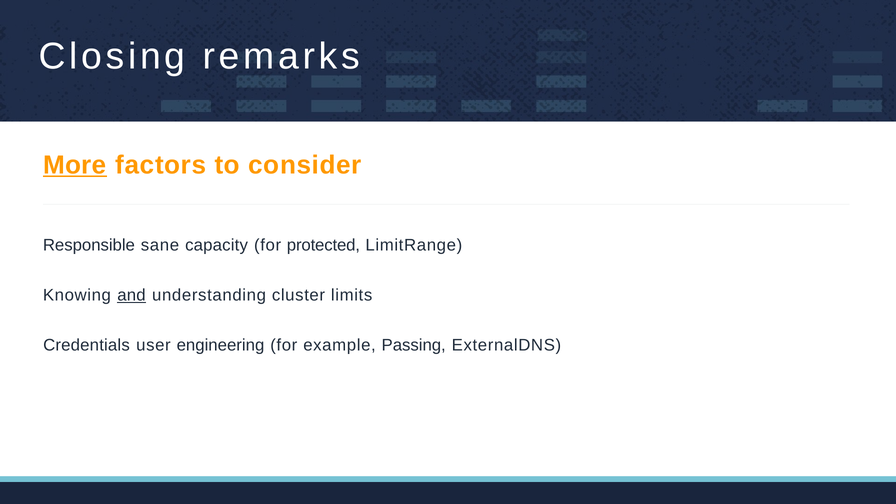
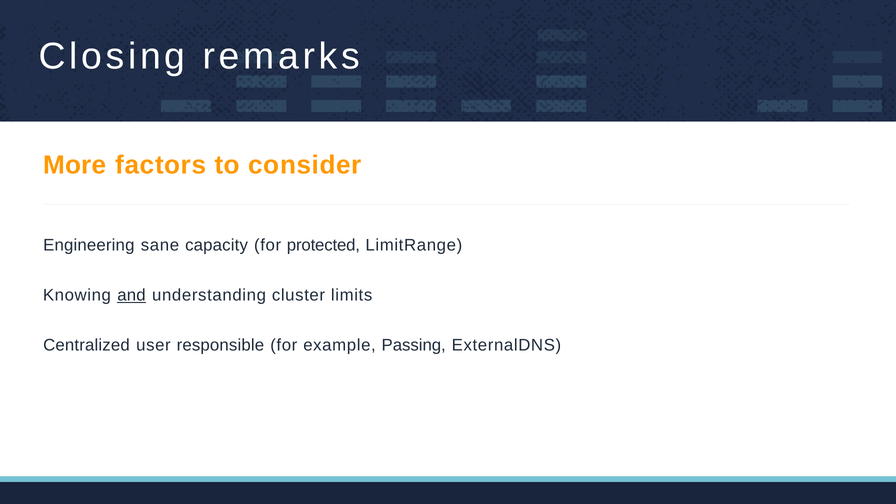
More underline: present -> none
Responsible: Responsible -> Engineering
Credentials: Credentials -> Centralized
engineering: engineering -> responsible
